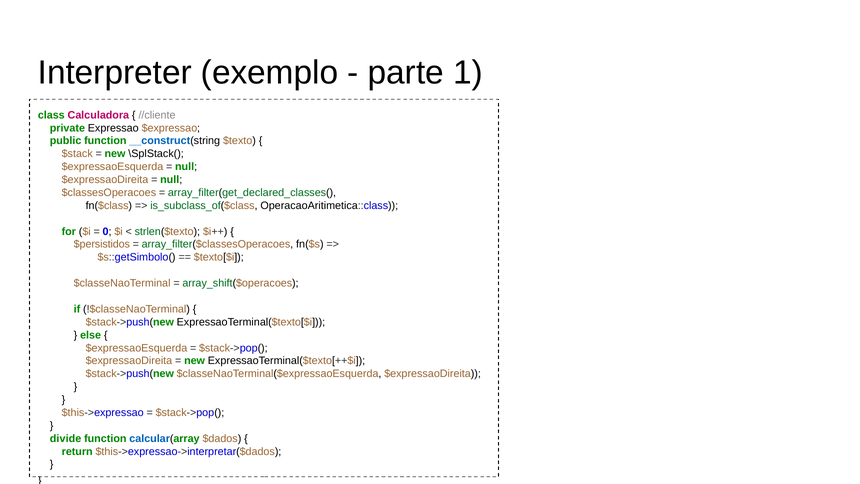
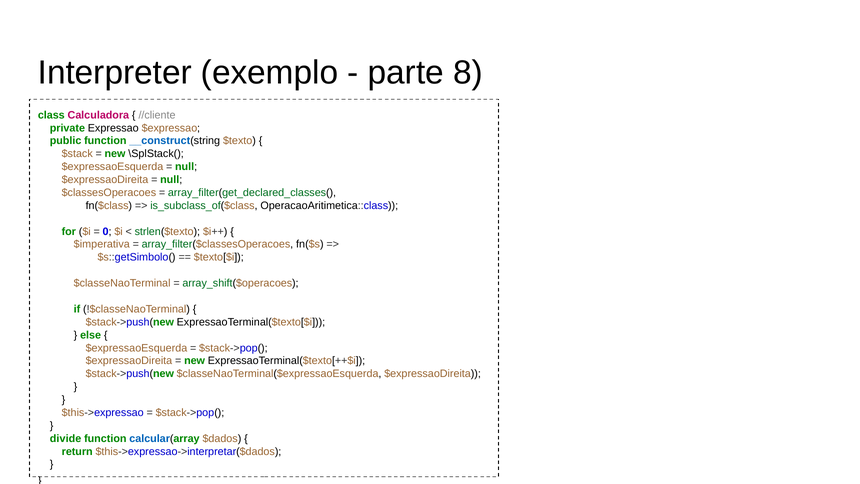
1: 1 -> 8
$persistidos: $persistidos -> $imperativa
